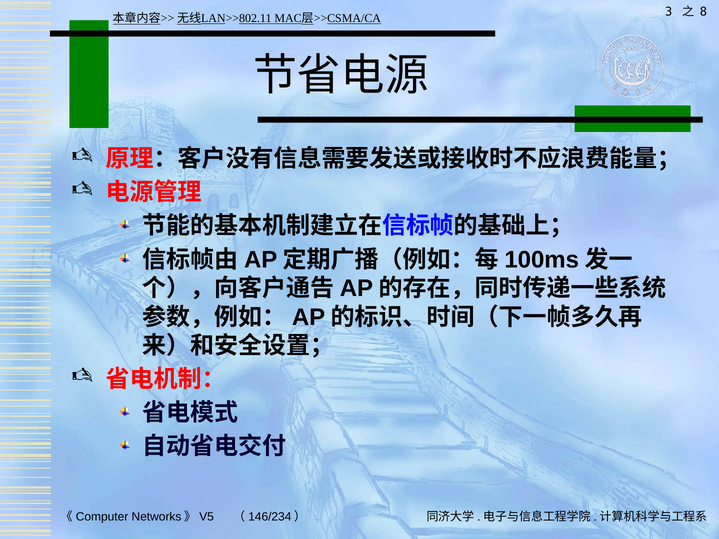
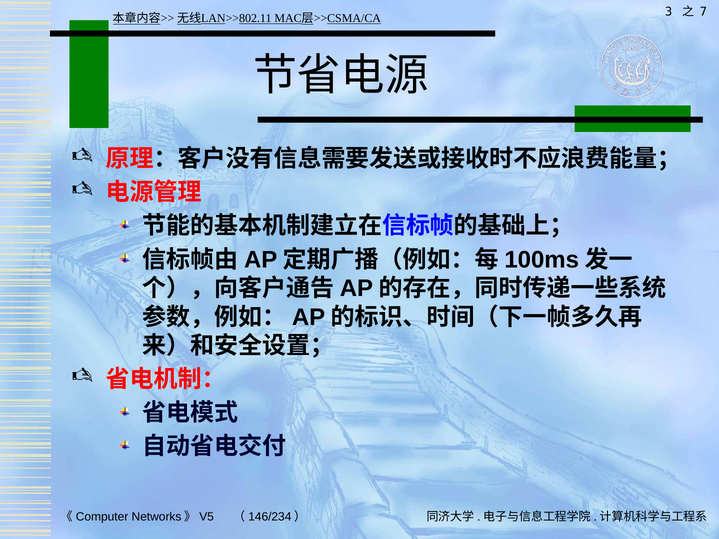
8: 8 -> 7
